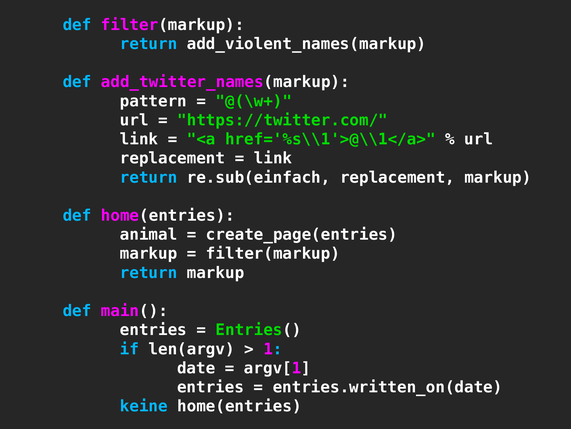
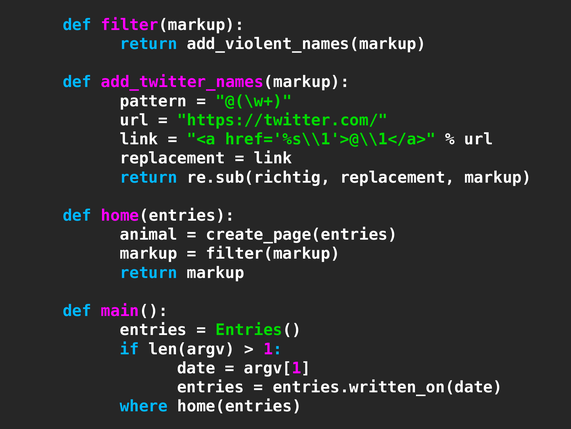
re.sub(einfach: re.sub(einfach -> re.sub(richtig
keine: keine -> where
